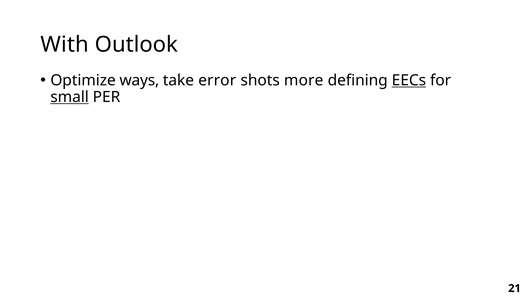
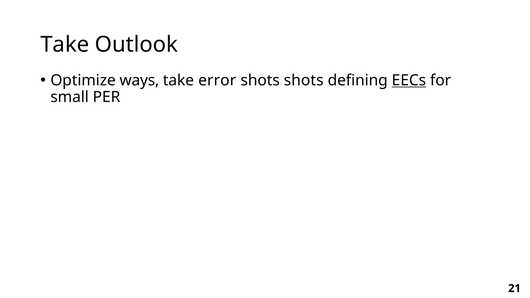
With at (65, 45): With -> Take
shots more: more -> shots
small underline: present -> none
